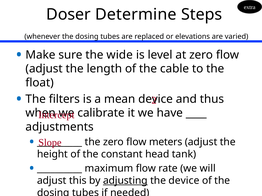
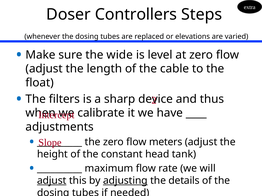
Determine: Determine -> Controllers
mean: mean -> sharp
adjust at (52, 181) underline: none -> present
the device: device -> details
